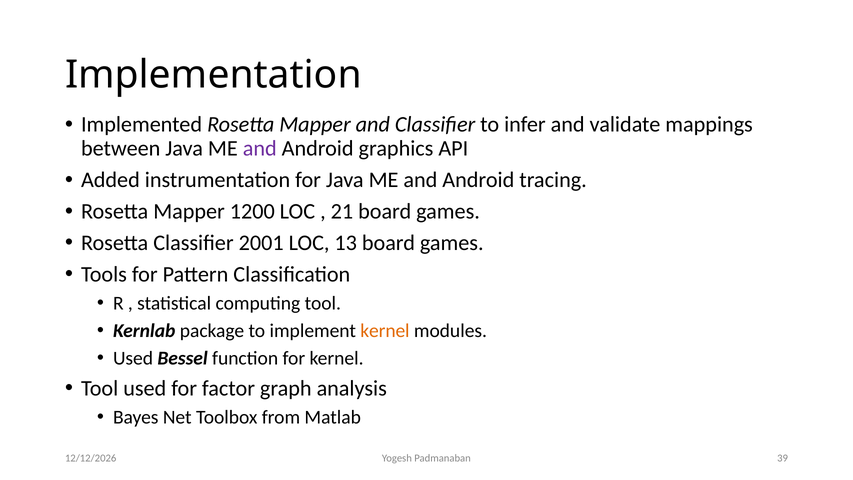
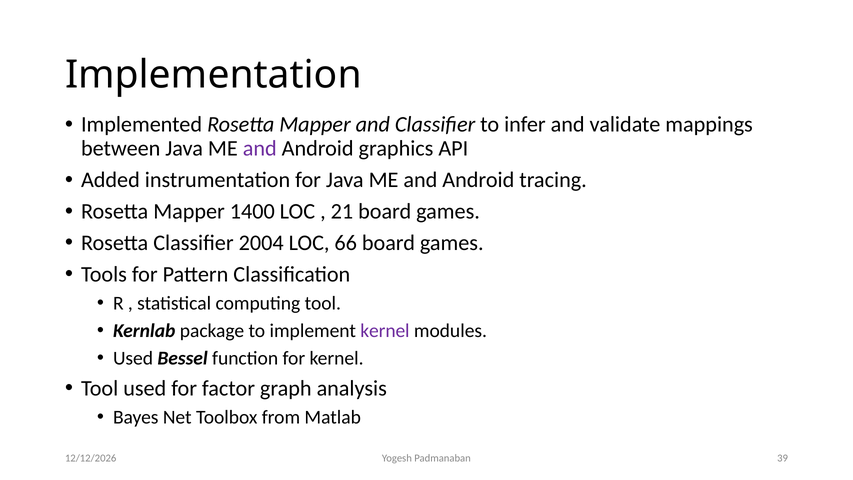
1200: 1200 -> 1400
2001: 2001 -> 2004
13: 13 -> 66
kernel at (385, 331) colour: orange -> purple
